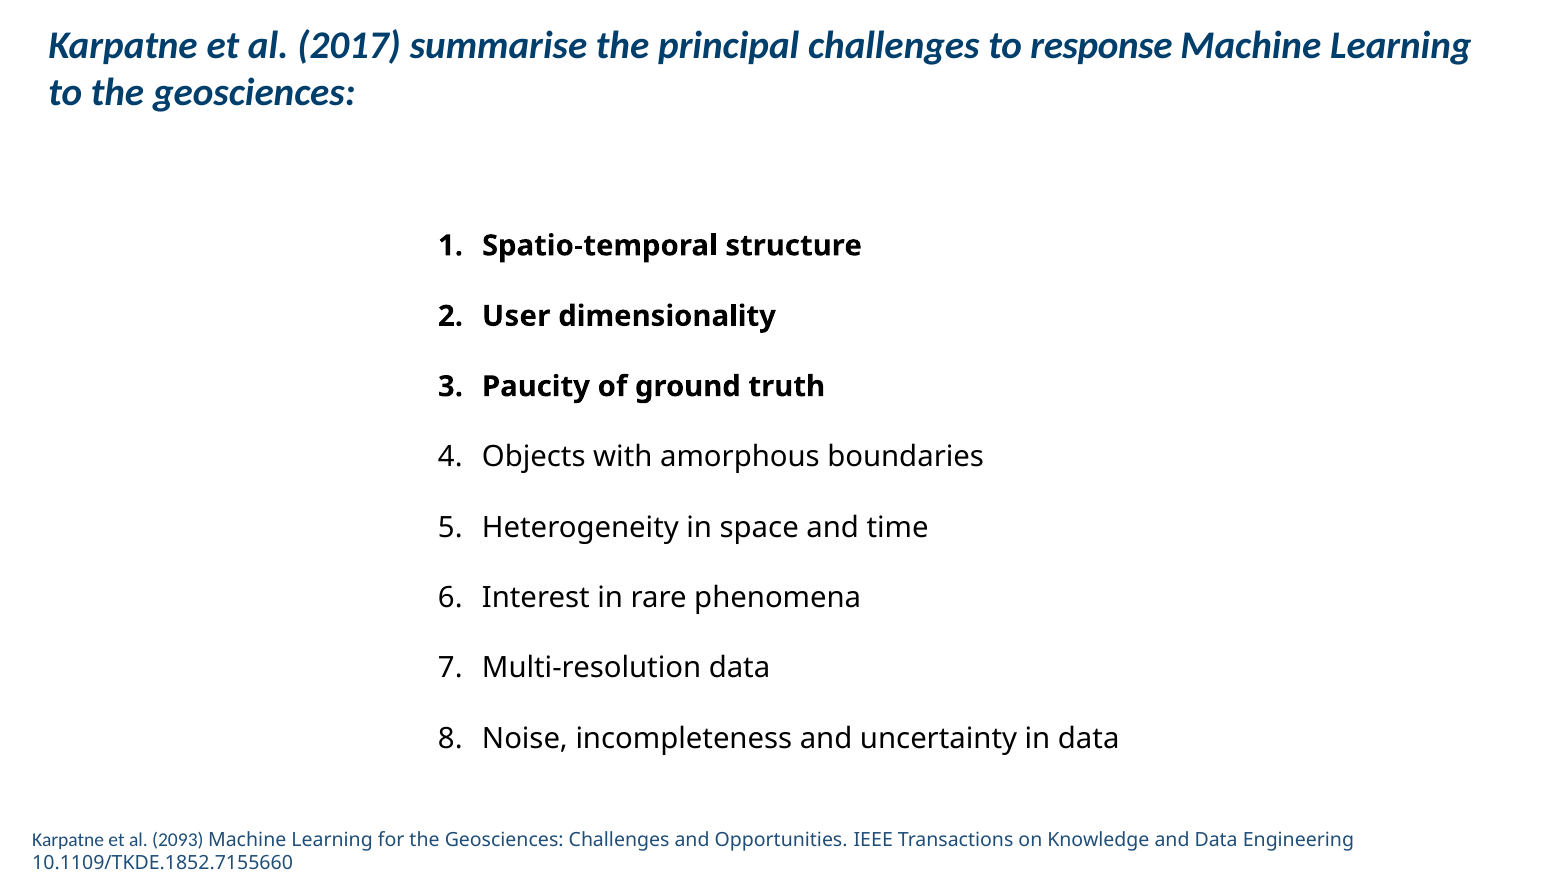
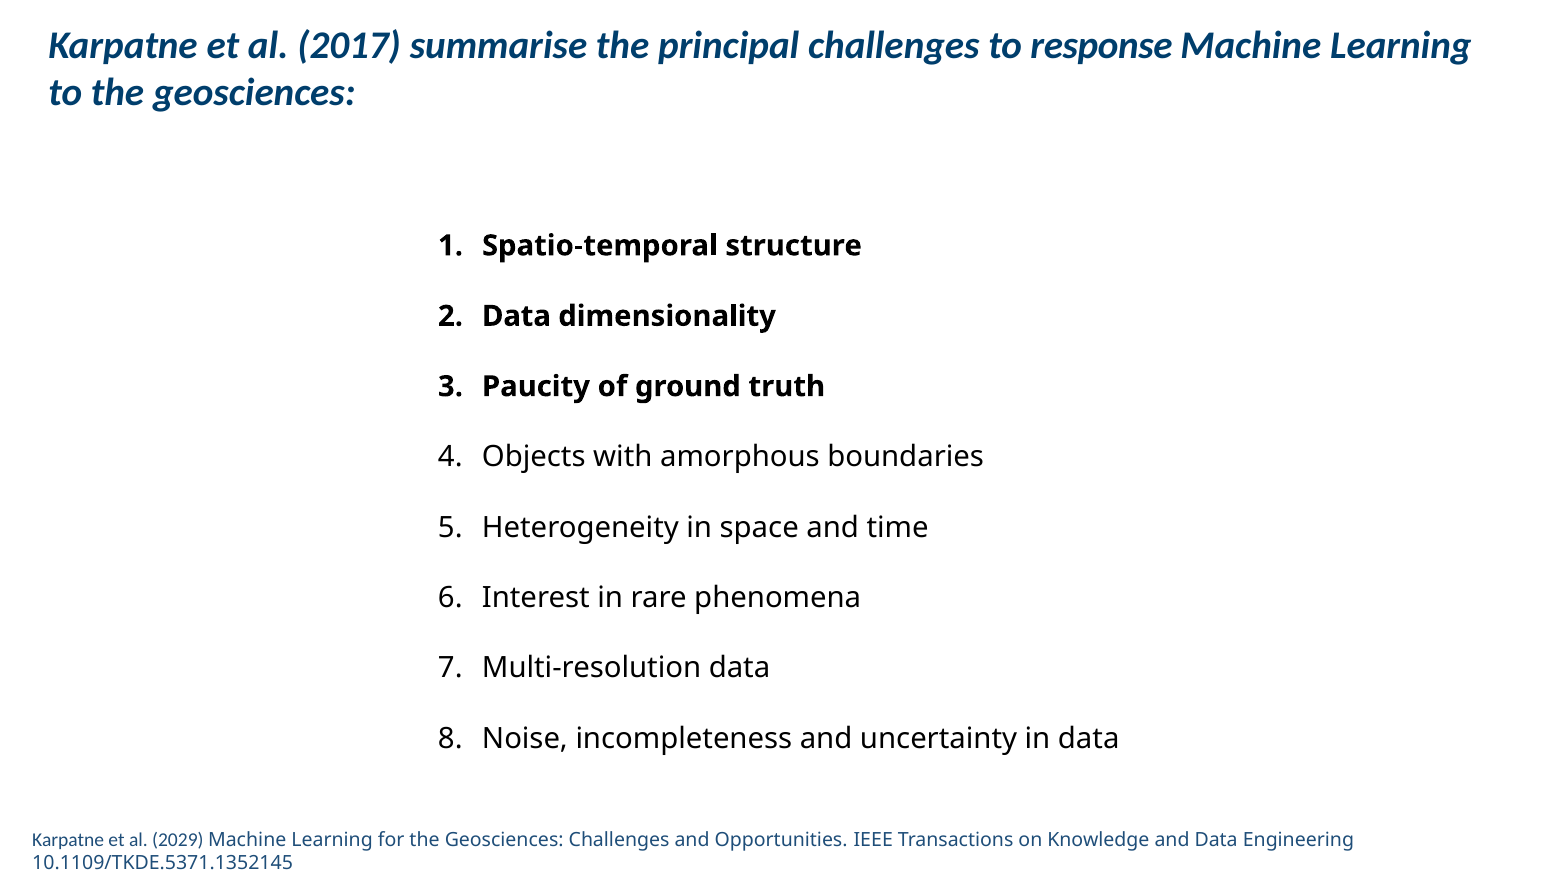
User at (516, 316): User -> Data
2093: 2093 -> 2029
10.1109/TKDE.1852.7155660: 10.1109/TKDE.1852.7155660 -> 10.1109/TKDE.5371.1352145
